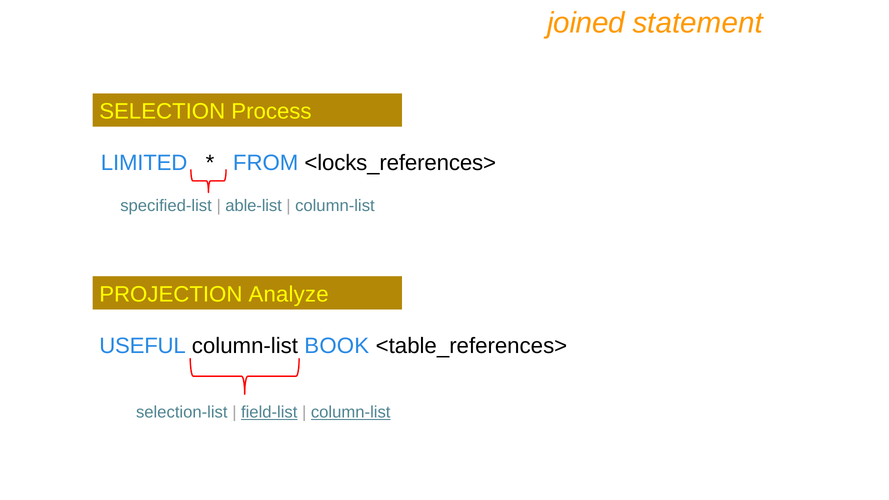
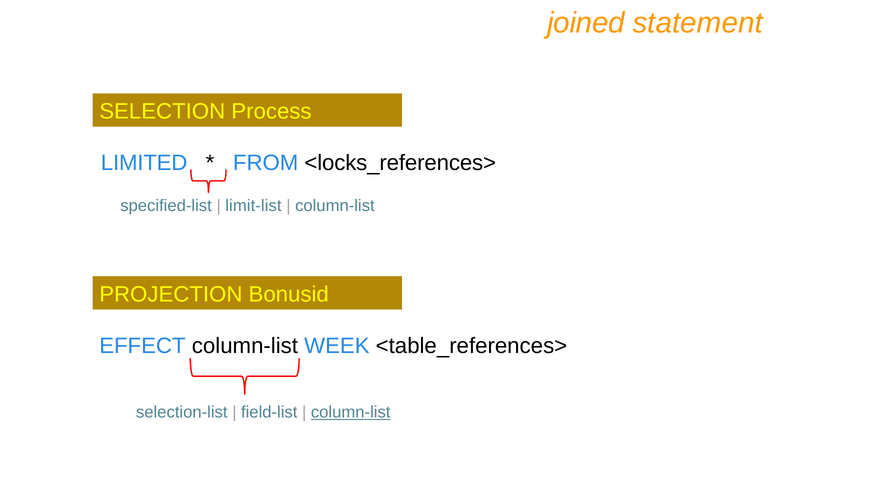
able-list: able-list -> limit-list
Analyze: Analyze -> Bonusid
USEFUL: USEFUL -> EFFECT
BOOK: BOOK -> WEEK
field-list underline: present -> none
